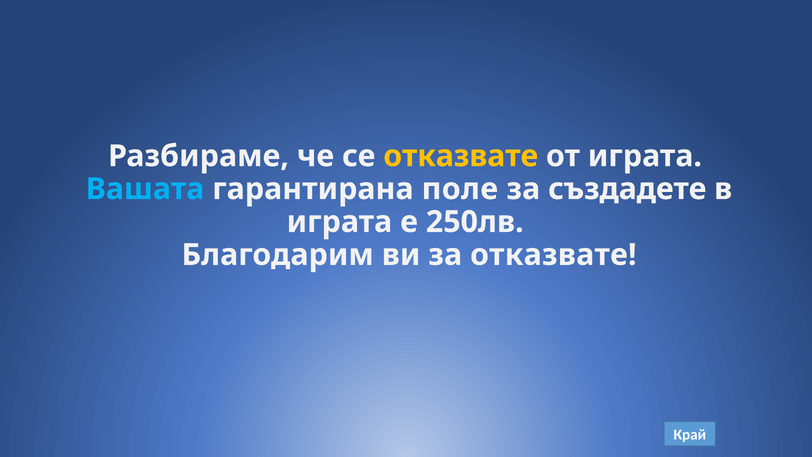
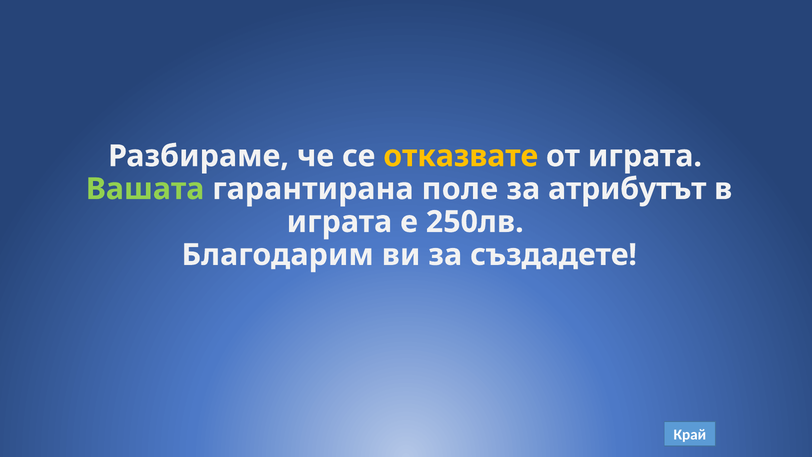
Вашата colour: light blue -> light green
създадете: създадете -> атрибутът
за отказвате: отказвате -> създадете
